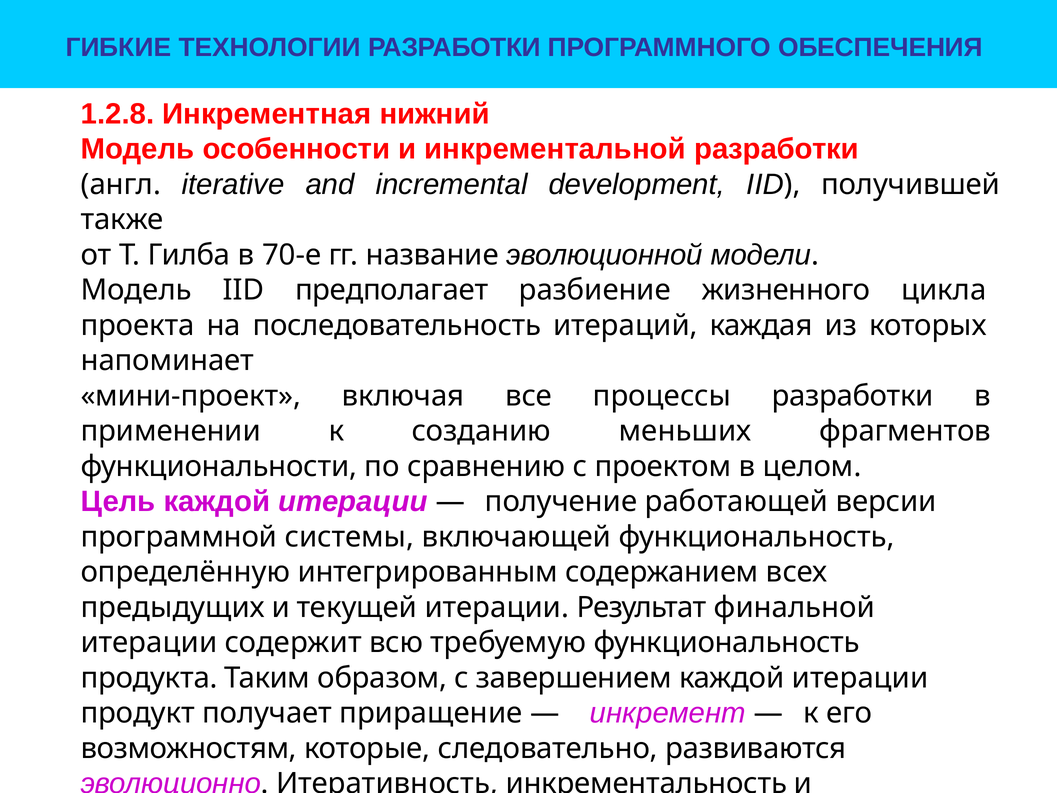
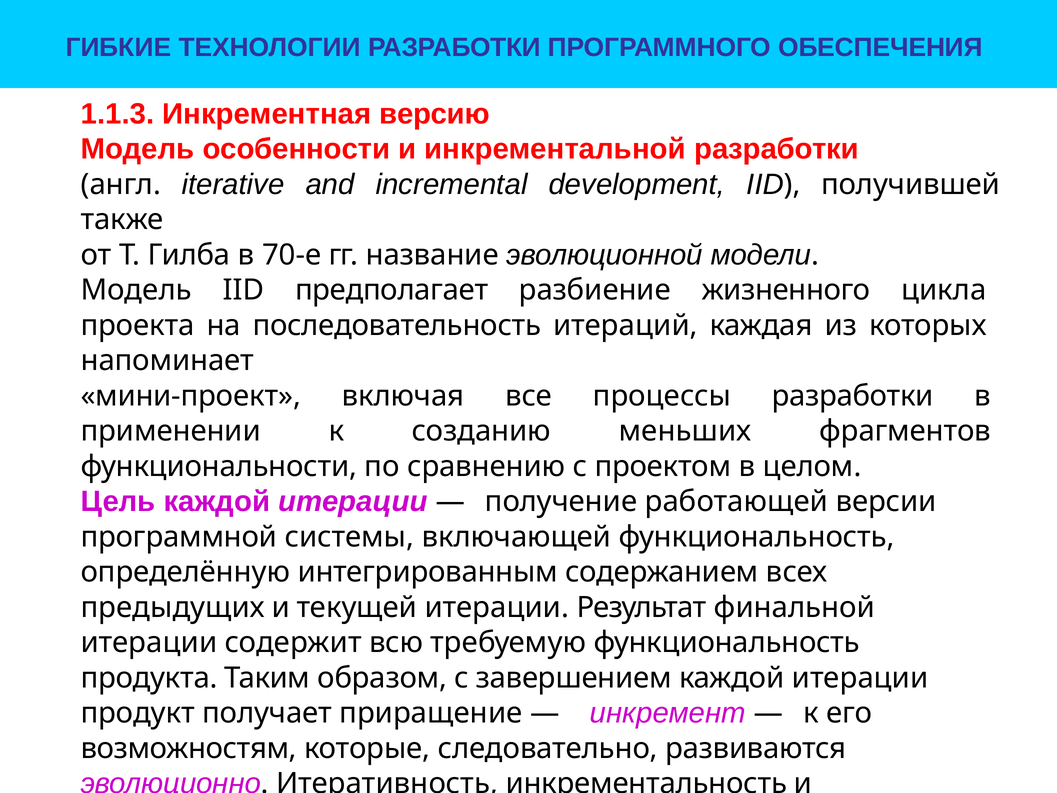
1.2.8: 1.2.8 -> 1.1.3
нижний: нижний -> версию
